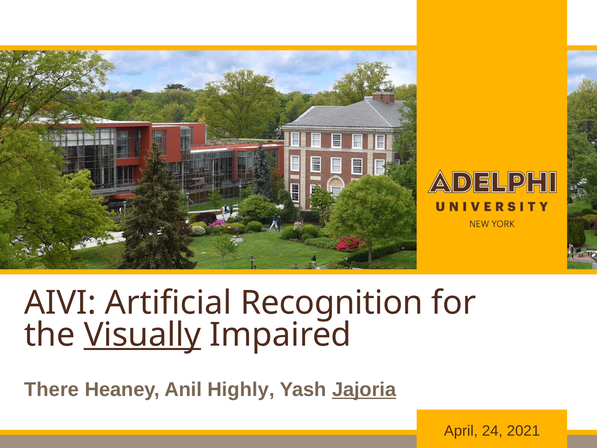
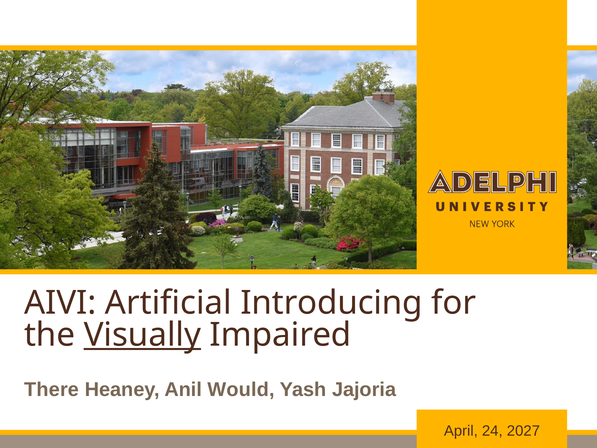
Recognition: Recognition -> Introducing
Highly: Highly -> Would
Jajoria underline: present -> none
2021: 2021 -> 2027
